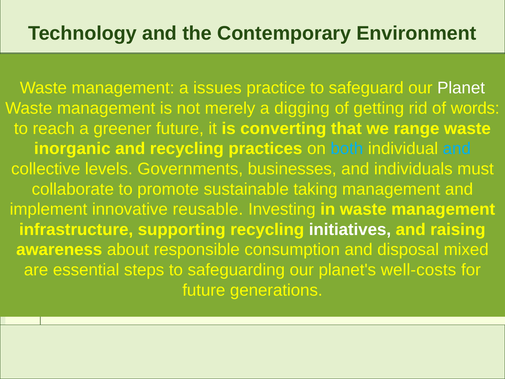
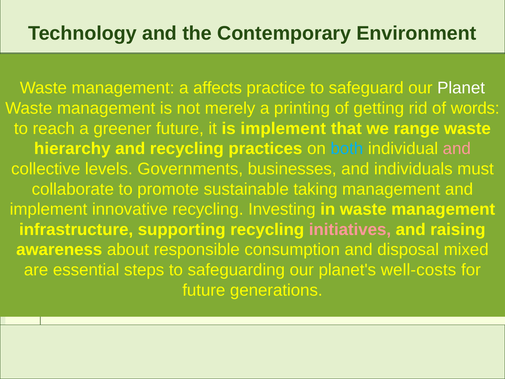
issues: issues -> affects
digging: digging -> printing
is converting: converting -> implement
inorganic: inorganic -> hierarchy
and at (457, 149) colour: light blue -> pink
innovative reusable: reusable -> recycling
initiatives colour: white -> pink
